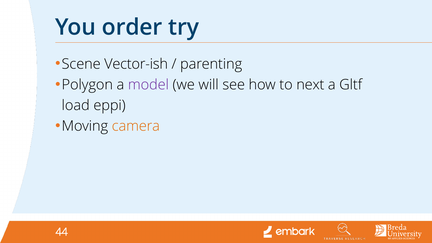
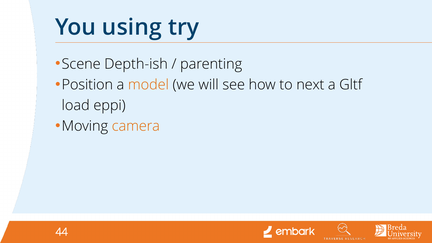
order: order -> using
Vector-ish: Vector-ish -> Depth-ish
Polygon: Polygon -> Position
model colour: purple -> orange
